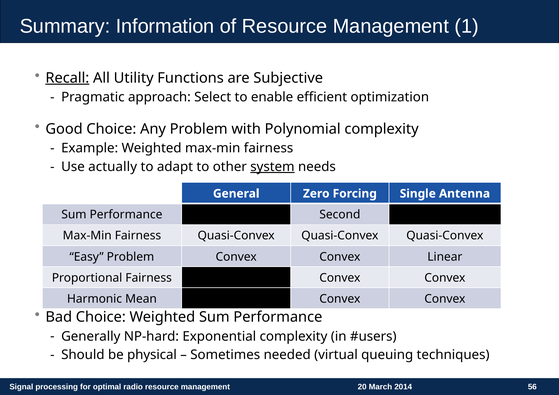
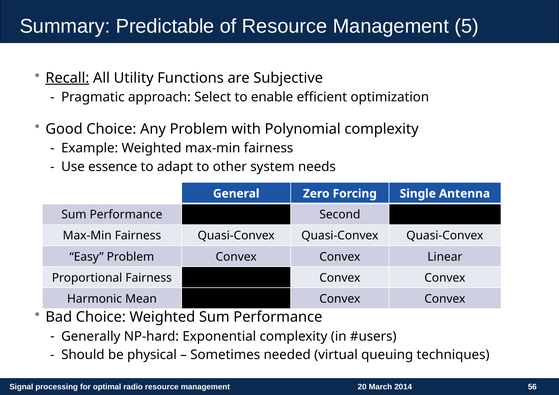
Information: Information -> Predictable
1: 1 -> 5
actually: actually -> essence
system underline: present -> none
